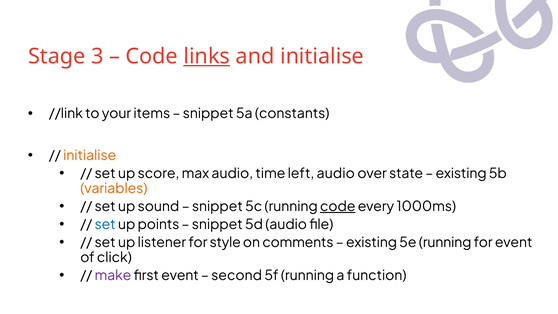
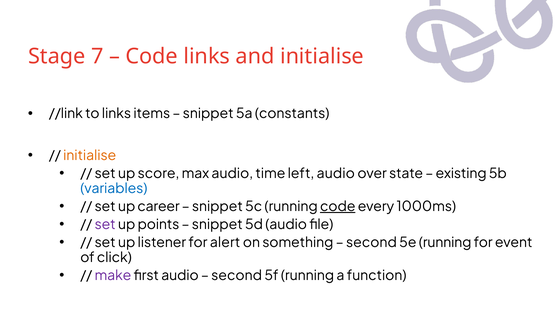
3: 3 -> 7
links at (207, 56) underline: present -> none
to your: your -> links
variables colour: orange -> blue
sound: sound -> career
set at (105, 224) colour: blue -> purple
style: style -> alert
comments: comments -> something
existing at (372, 242): existing -> second
first event: event -> audio
